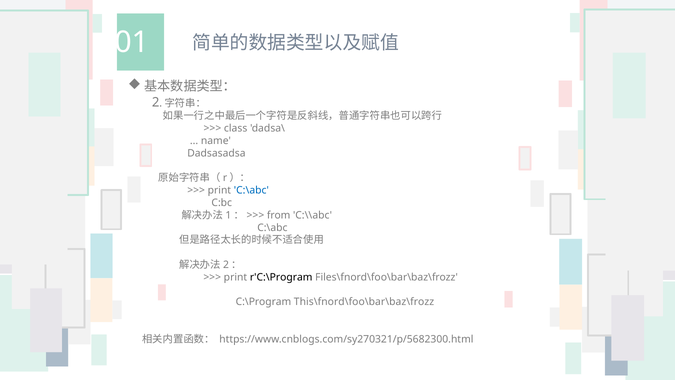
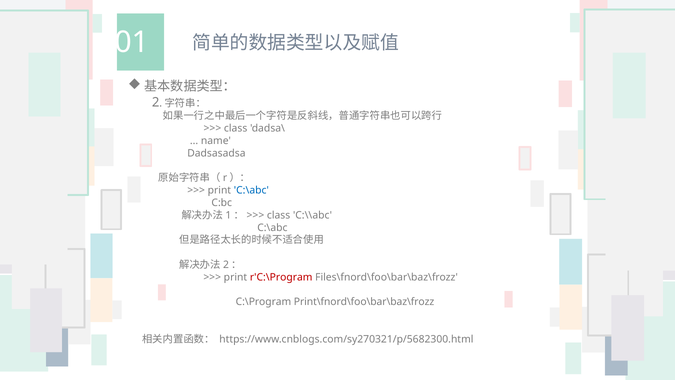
from at (279, 215): from -> class
r'C:\Program colour: black -> red
This\fnord\foo\bar\baz\frozz: This\fnord\foo\bar\baz\frozz -> Print\fnord\foo\bar\baz\frozz
